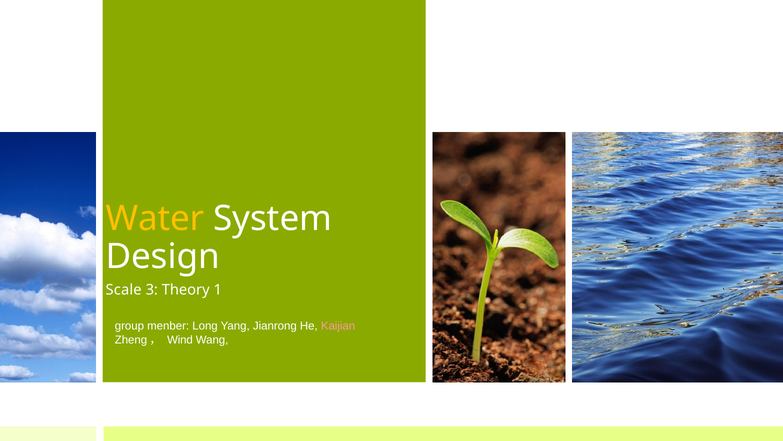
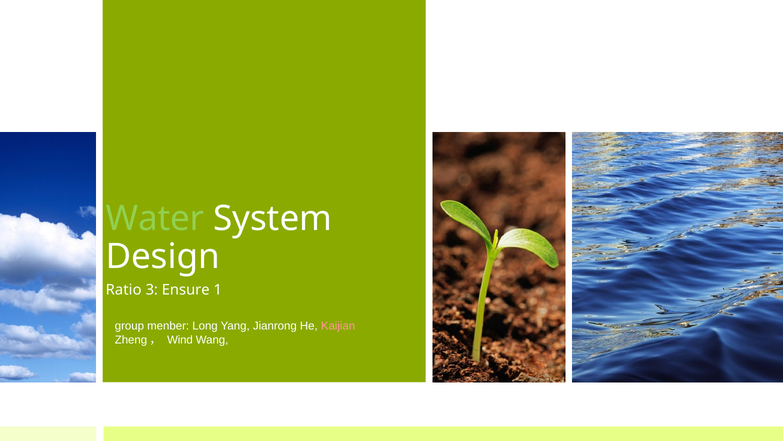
Water colour: yellow -> light green
Scale: Scale -> Ratio
Theory: Theory -> Ensure
